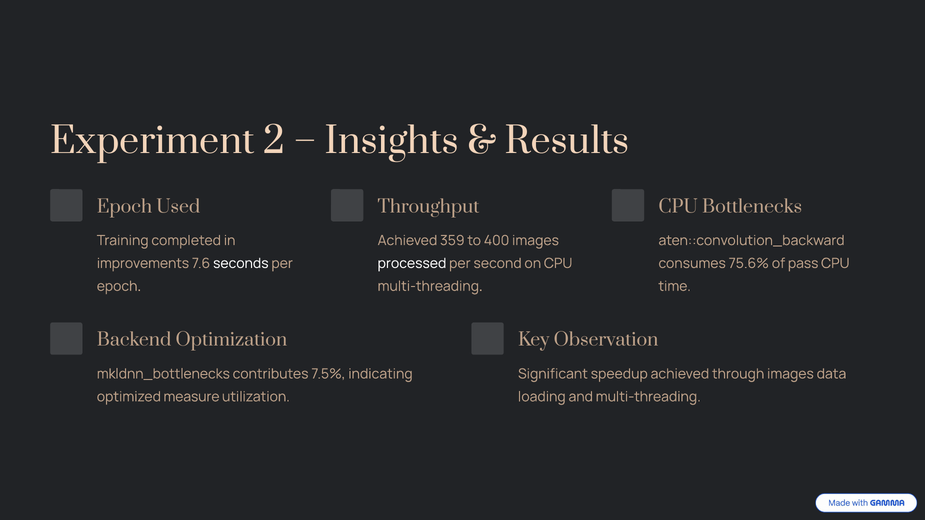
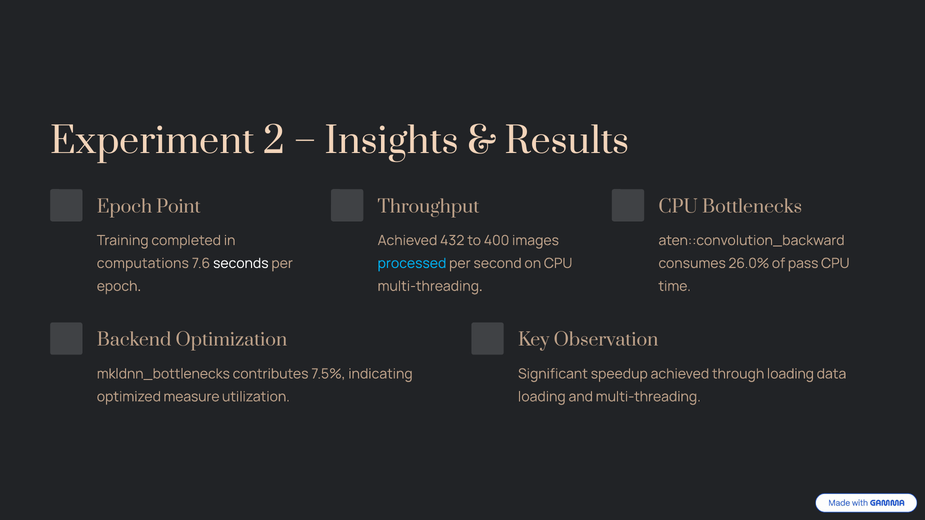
Used: Used -> Point
359: 359 -> 432
improvements: improvements -> computations
processed colour: white -> light blue
75.6%: 75.6% -> 26.0%
through images: images -> loading
